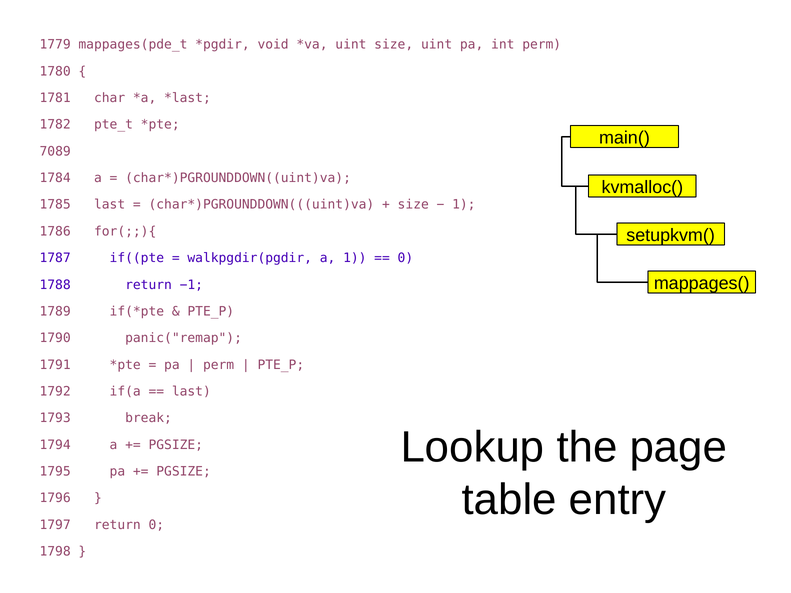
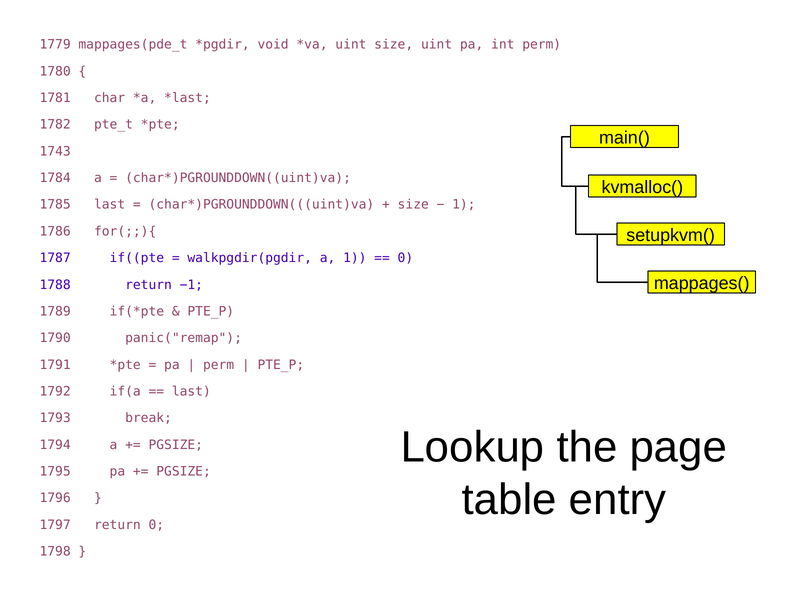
7089: 7089 -> 1743
